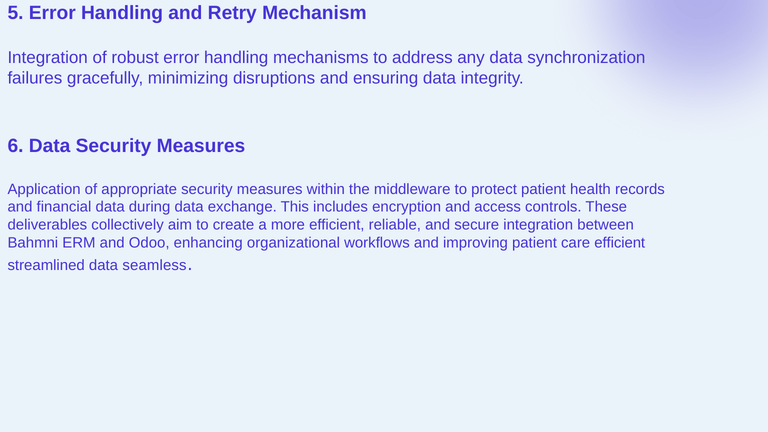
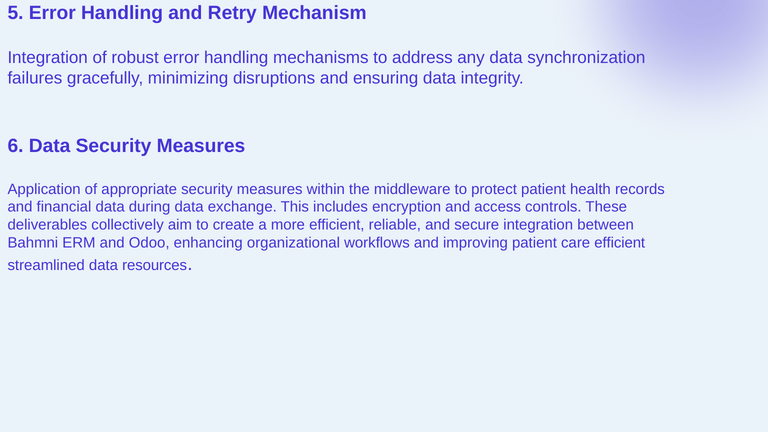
seamless: seamless -> resources
